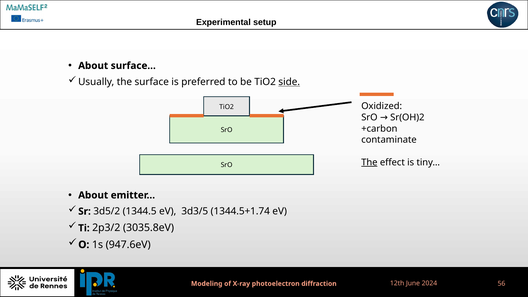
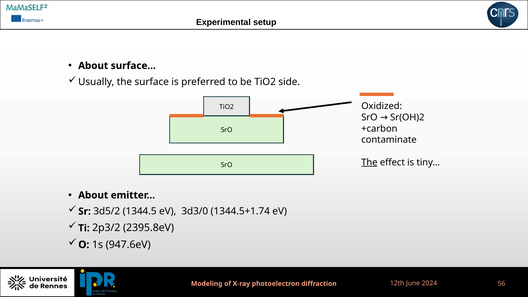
side underline: present -> none
3d3/5: 3d3/5 -> 3d3/0
3035.8eV: 3035.8eV -> 2395.8eV
